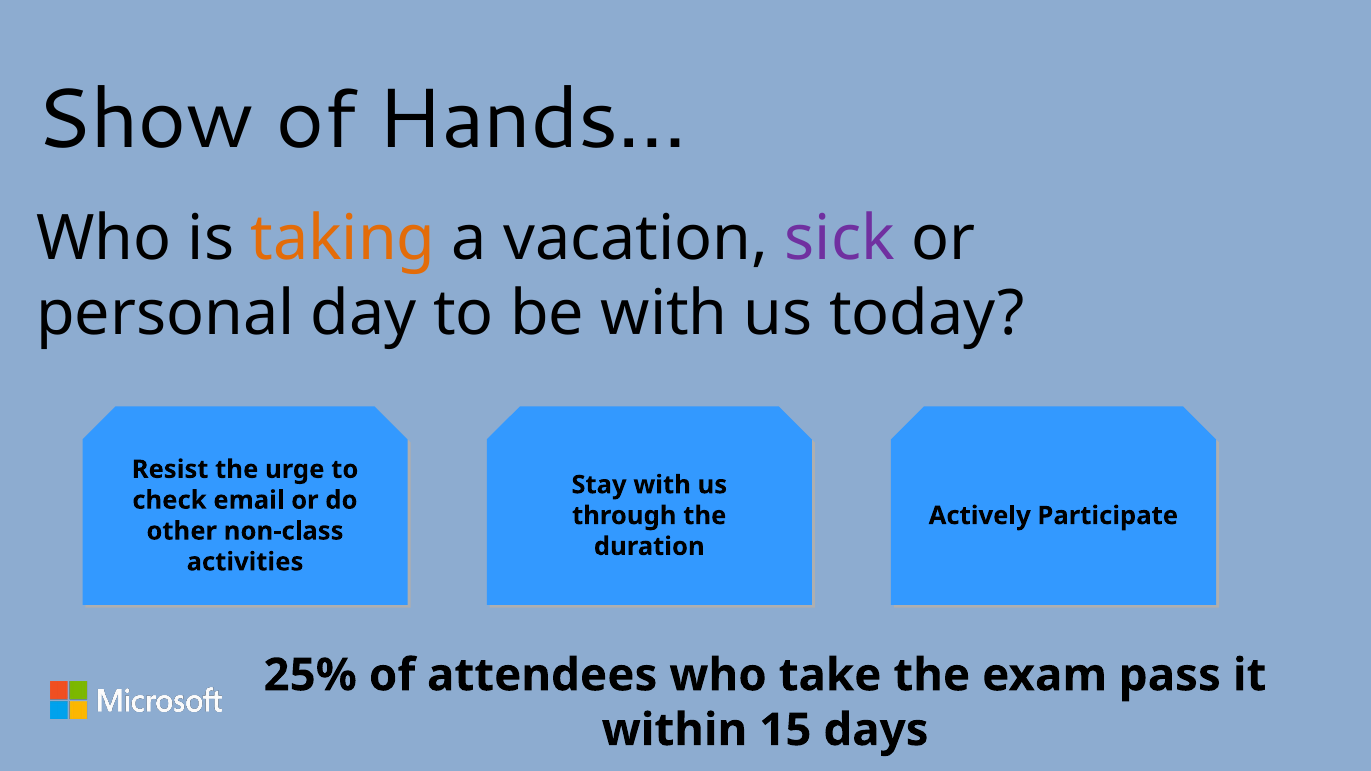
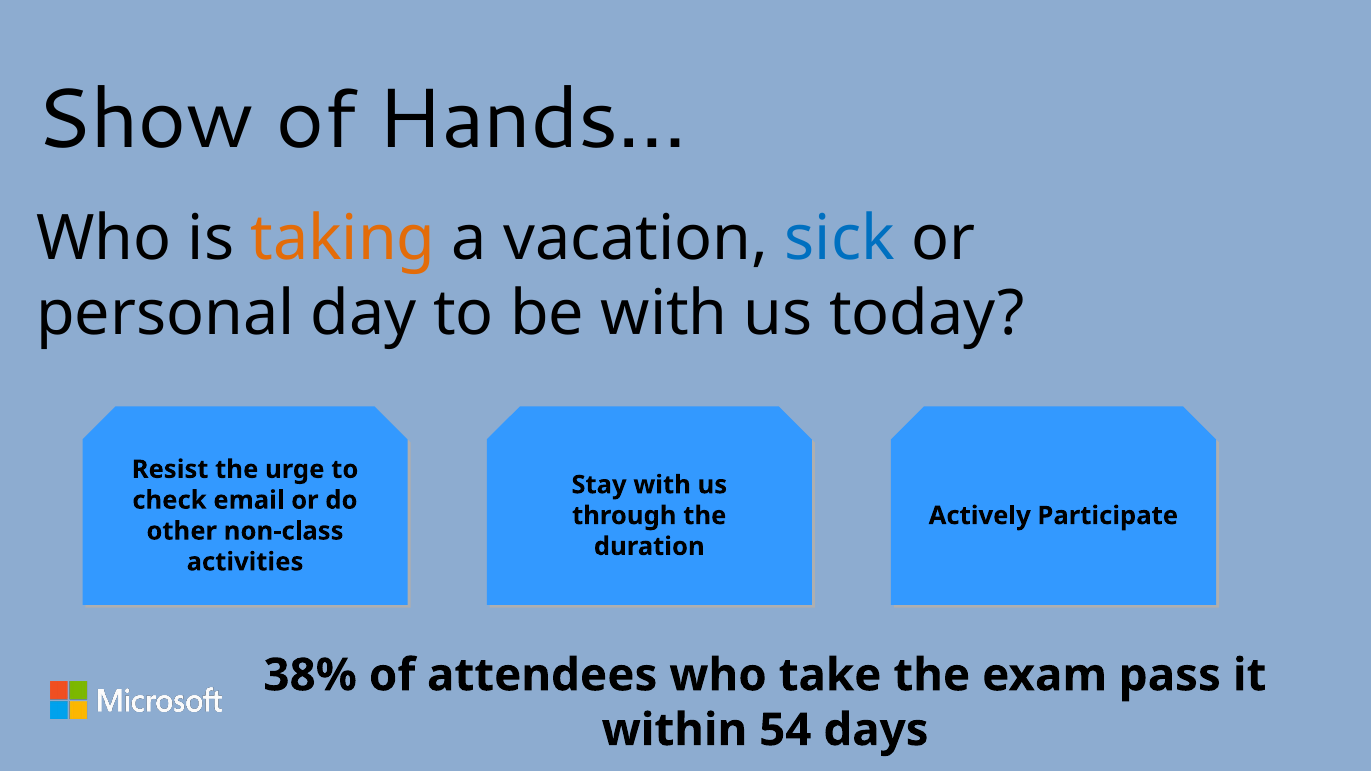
sick colour: purple -> blue
25%: 25% -> 38%
15: 15 -> 54
